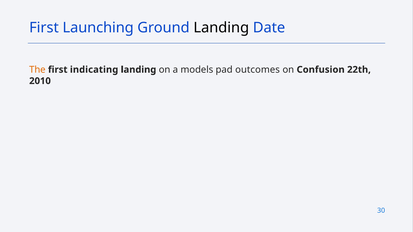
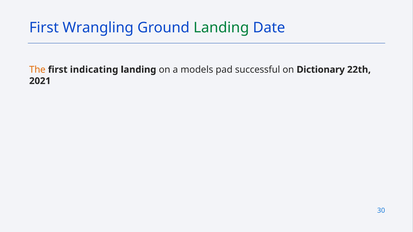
Launching: Launching -> Wrangling
Landing at (221, 28) colour: black -> green
outcomes: outcomes -> successful
Confusion: Confusion -> Dictionary
2010: 2010 -> 2021
